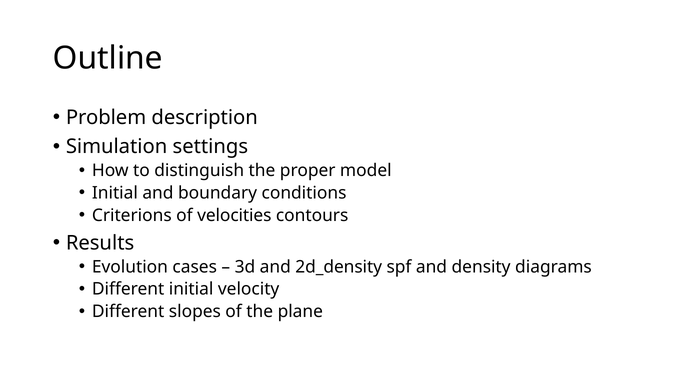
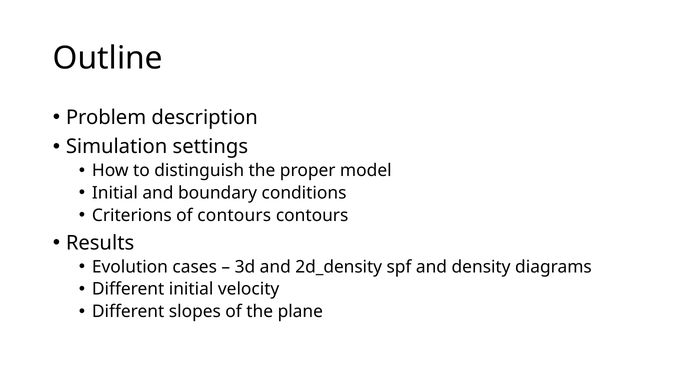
of velocities: velocities -> contours
